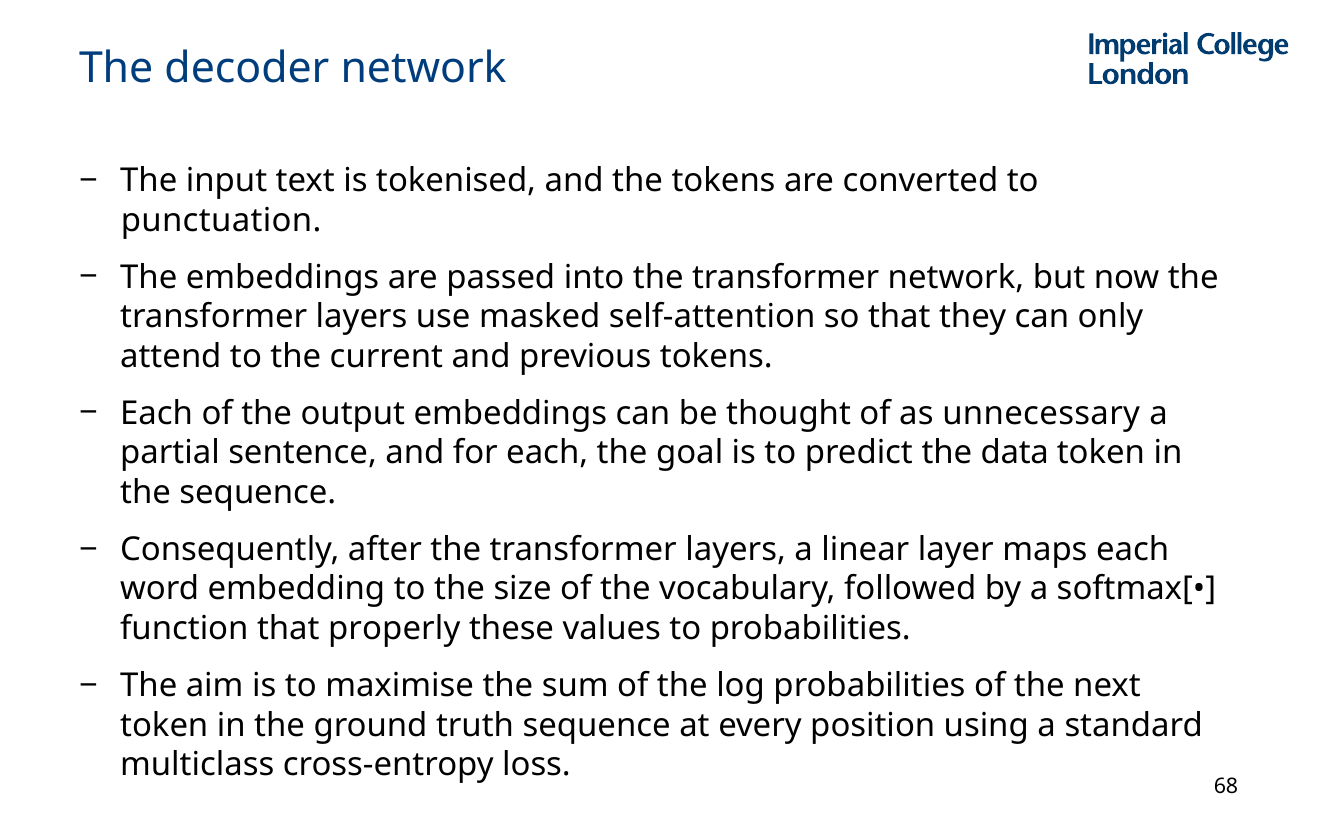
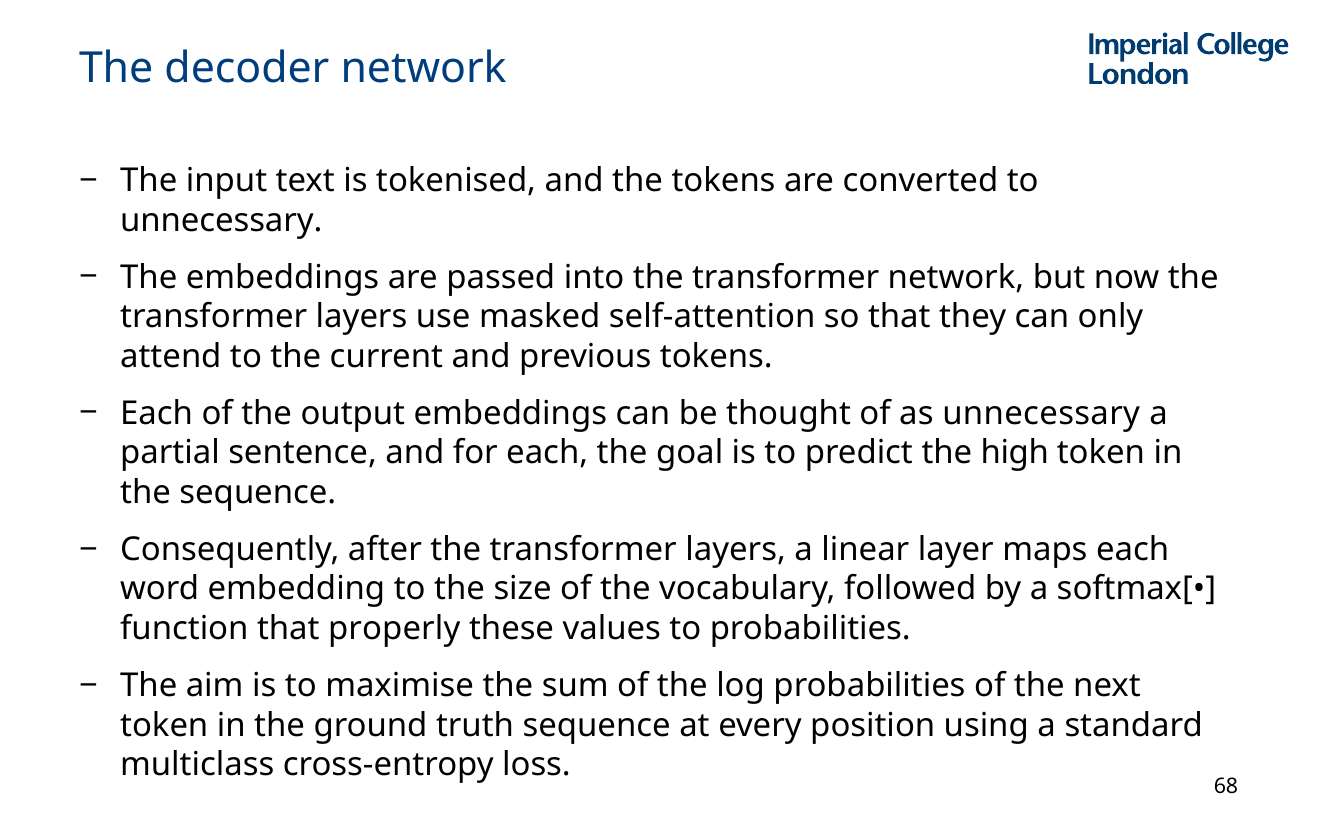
punctuation at (221, 220): punctuation -> unnecessary
data: data -> high
